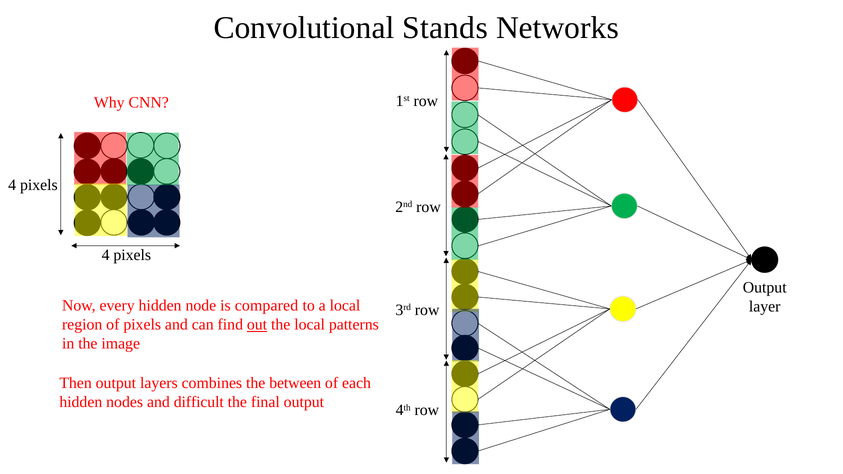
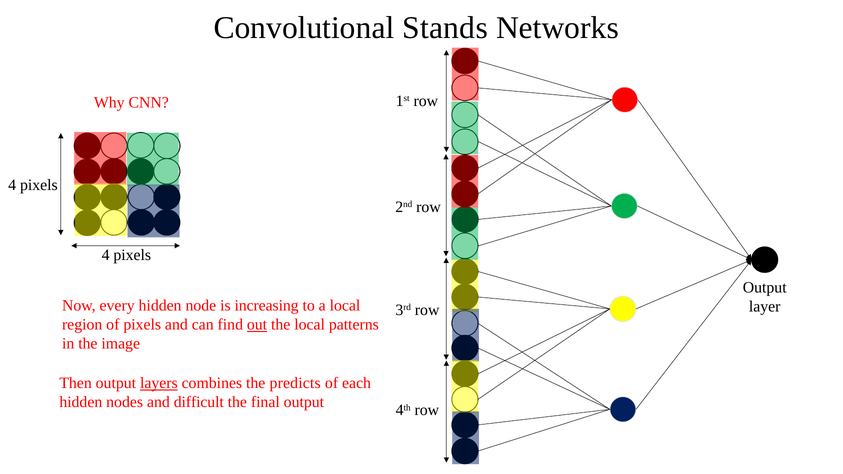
compared: compared -> increasing
layers underline: none -> present
between: between -> predicts
